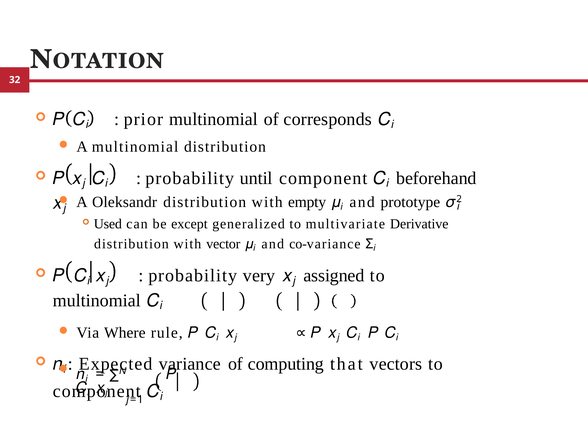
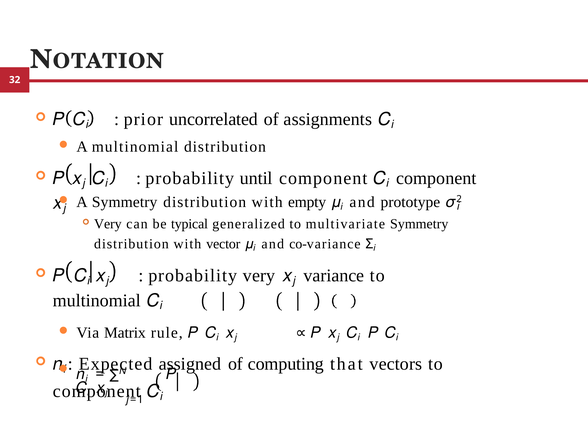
prior multinomial: multinomial -> uncorrelated
corresponds: corresponds -> assignments
𝑖 beforehand: beforehand -> component
A Oleksandr: Oleksandr -> Symmetry
Used at (108, 224): Used -> Very
except: except -> typical
multivariate Derivative: Derivative -> Symmetry
assigned: assigned -> variance
Where: Where -> Matrix
variance: variance -> assigned
